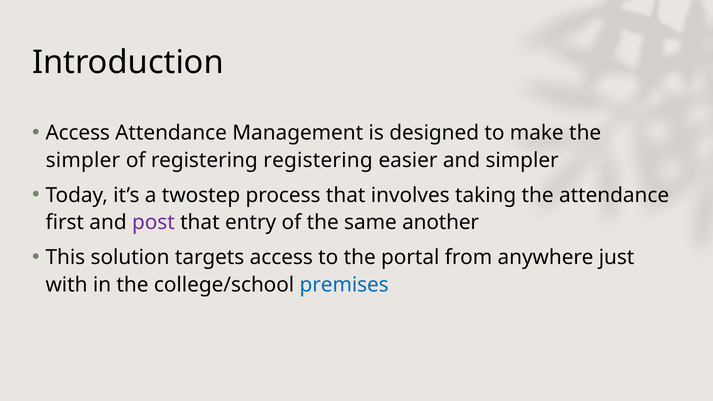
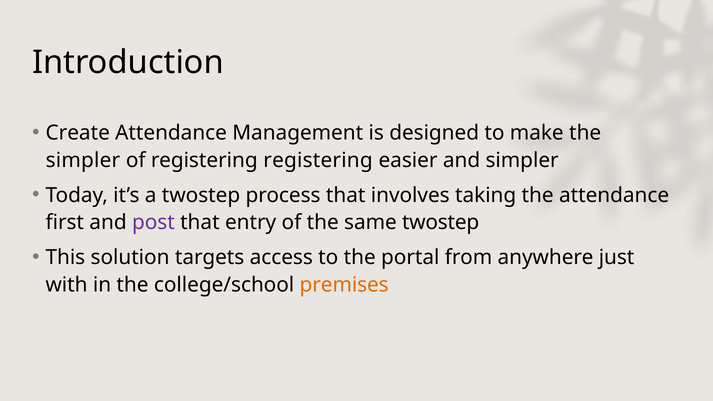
Access at (78, 133): Access -> Create
same another: another -> twostep
premises colour: blue -> orange
